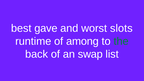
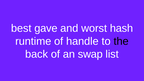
slots: slots -> hash
among: among -> handle
the colour: green -> black
